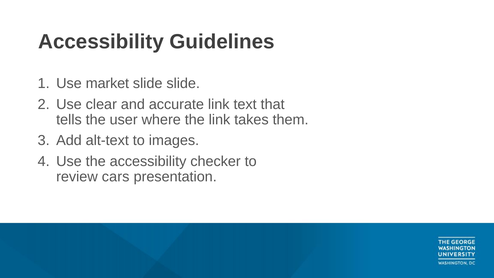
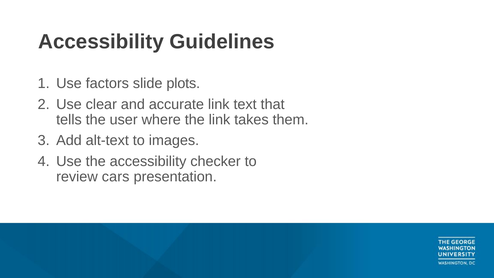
market: market -> factors
slide slide: slide -> plots
